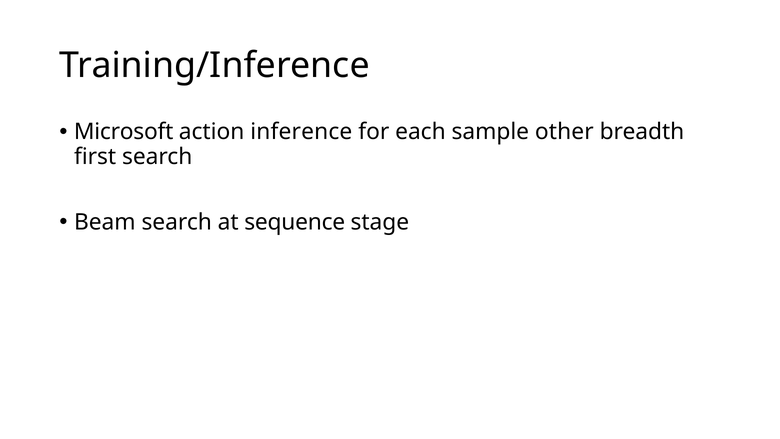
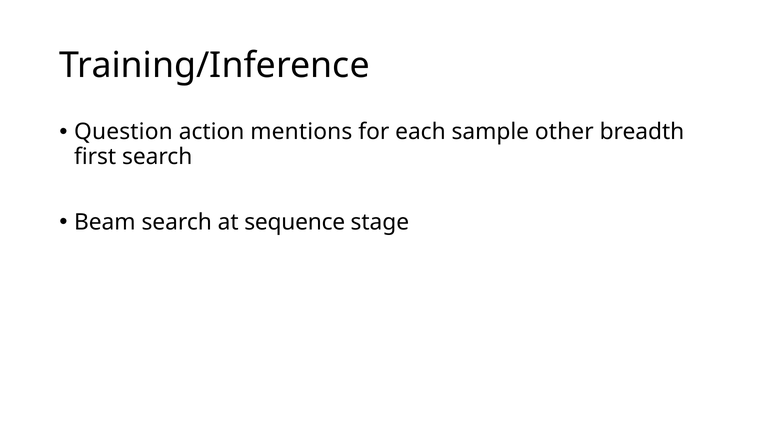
Microsoft: Microsoft -> Question
inference: inference -> mentions
